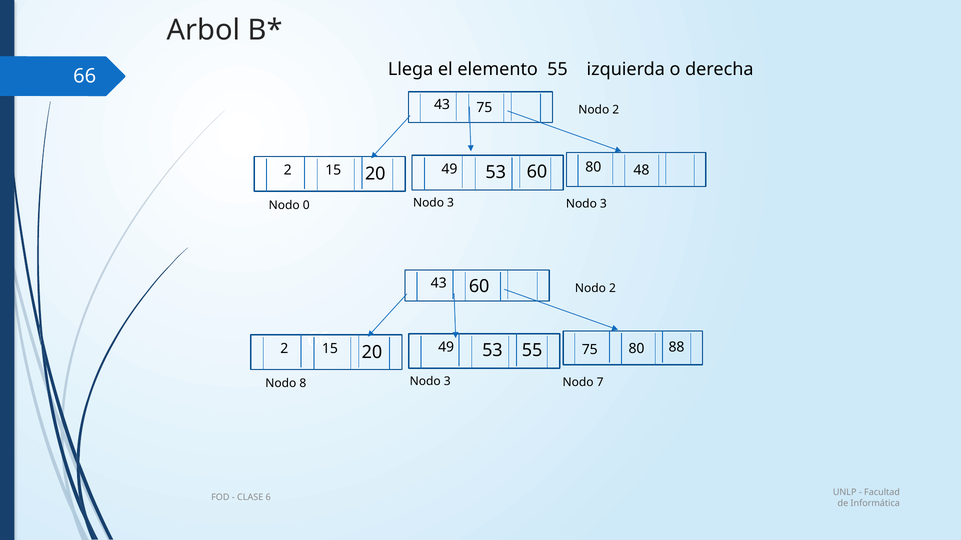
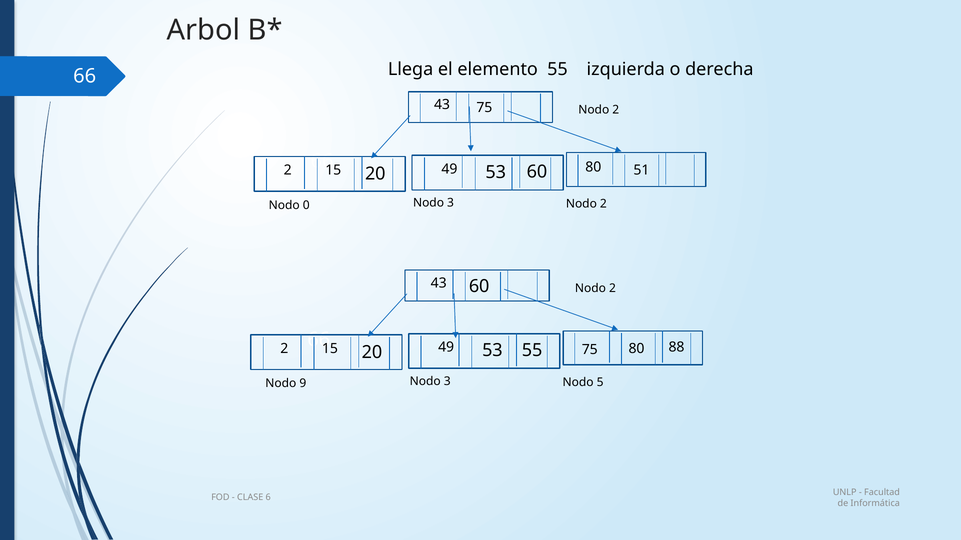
48: 48 -> 51
3 at (603, 204): 3 -> 2
7: 7 -> 5
8: 8 -> 9
